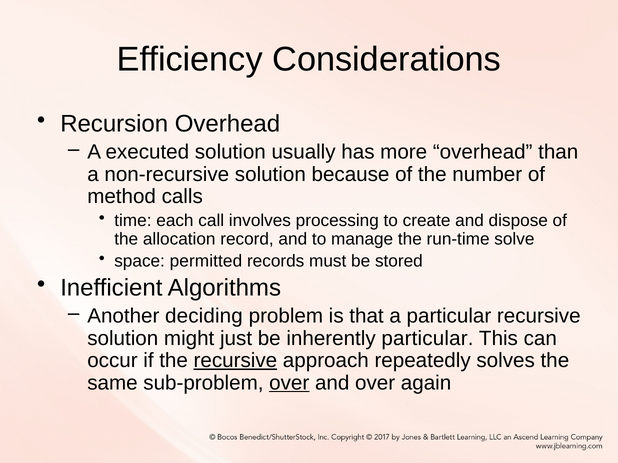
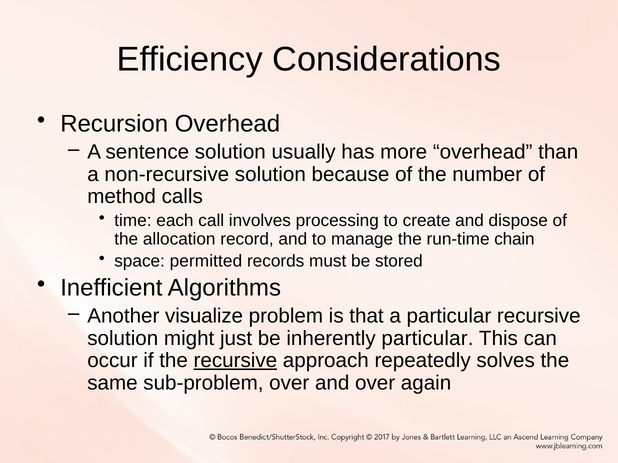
executed: executed -> sentence
solve: solve -> chain
deciding: deciding -> visualize
over at (289, 383) underline: present -> none
